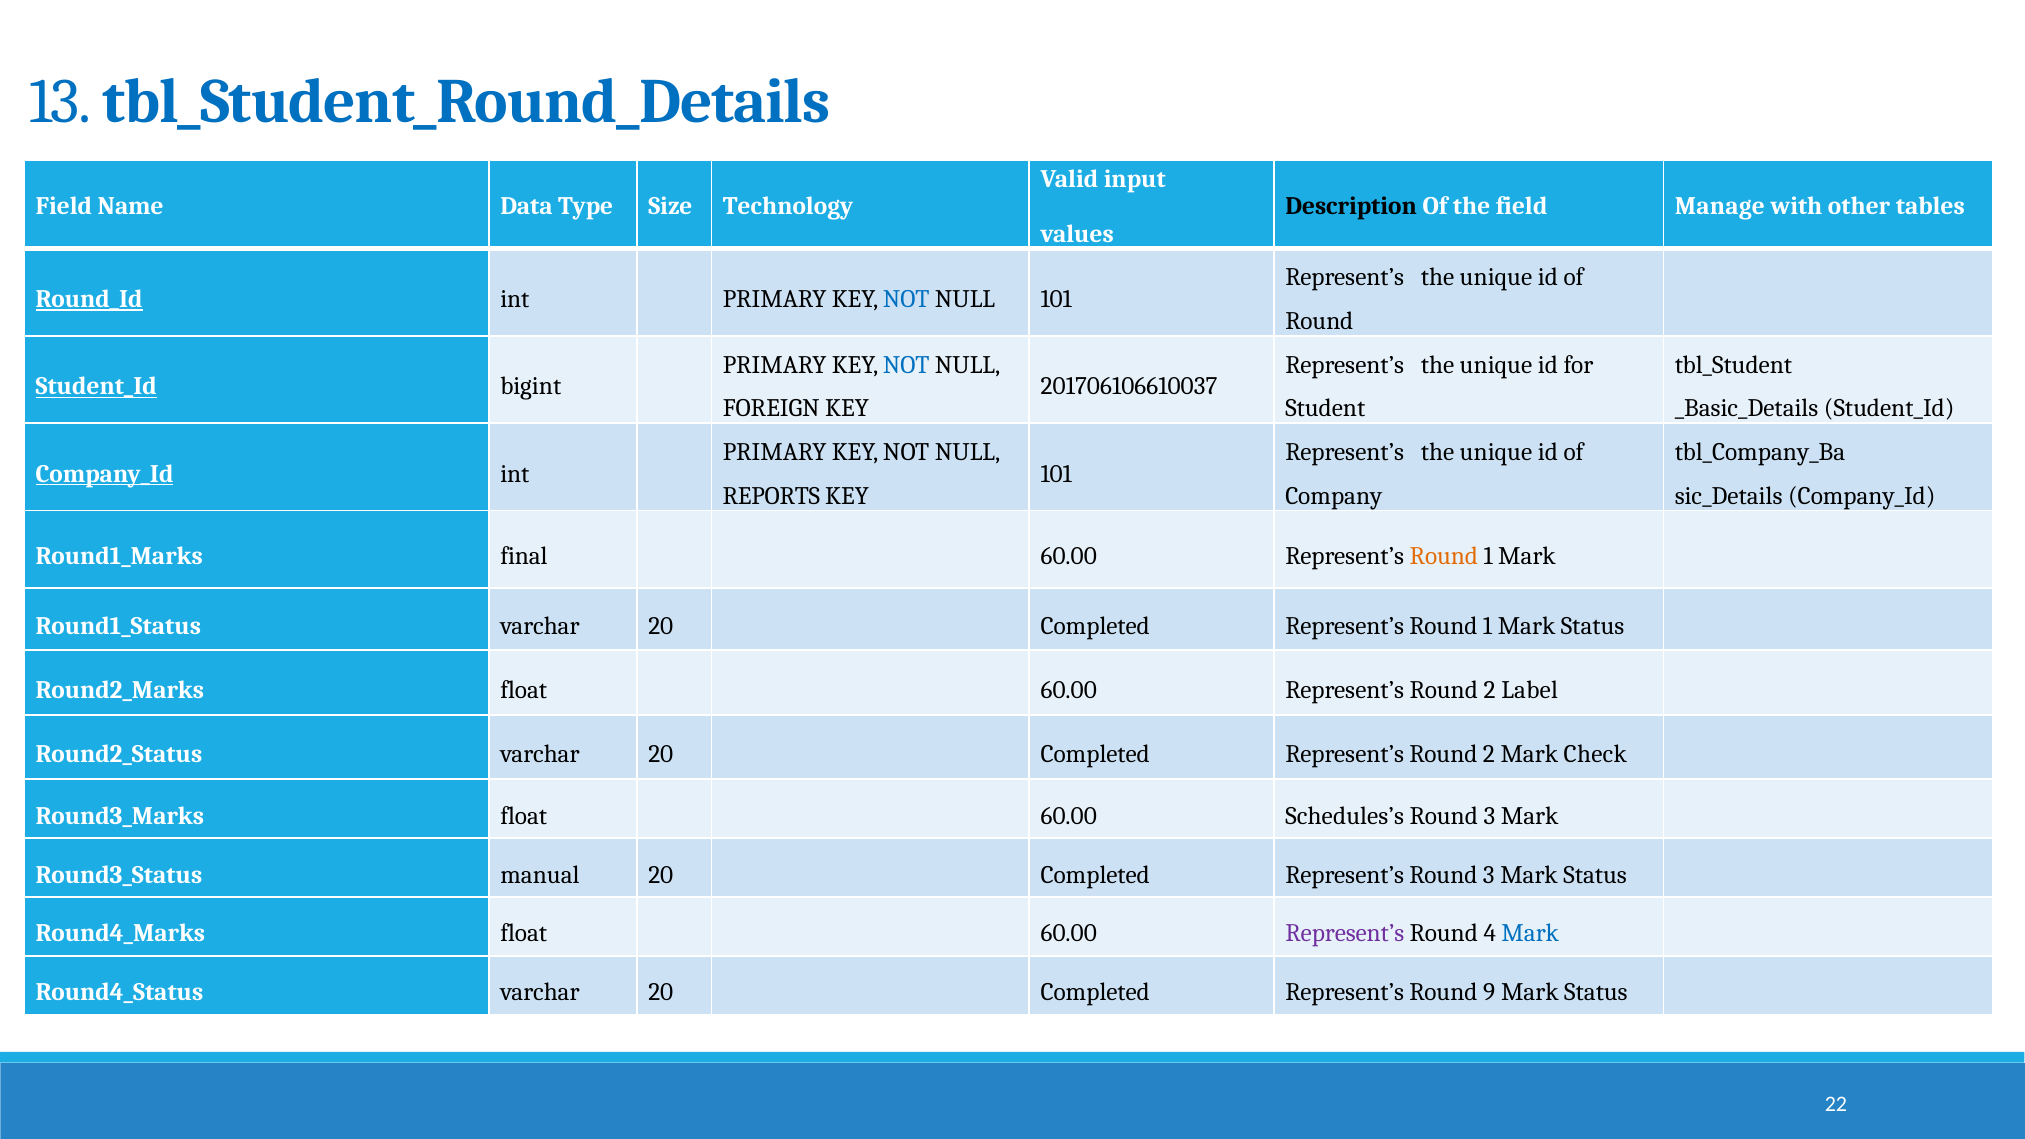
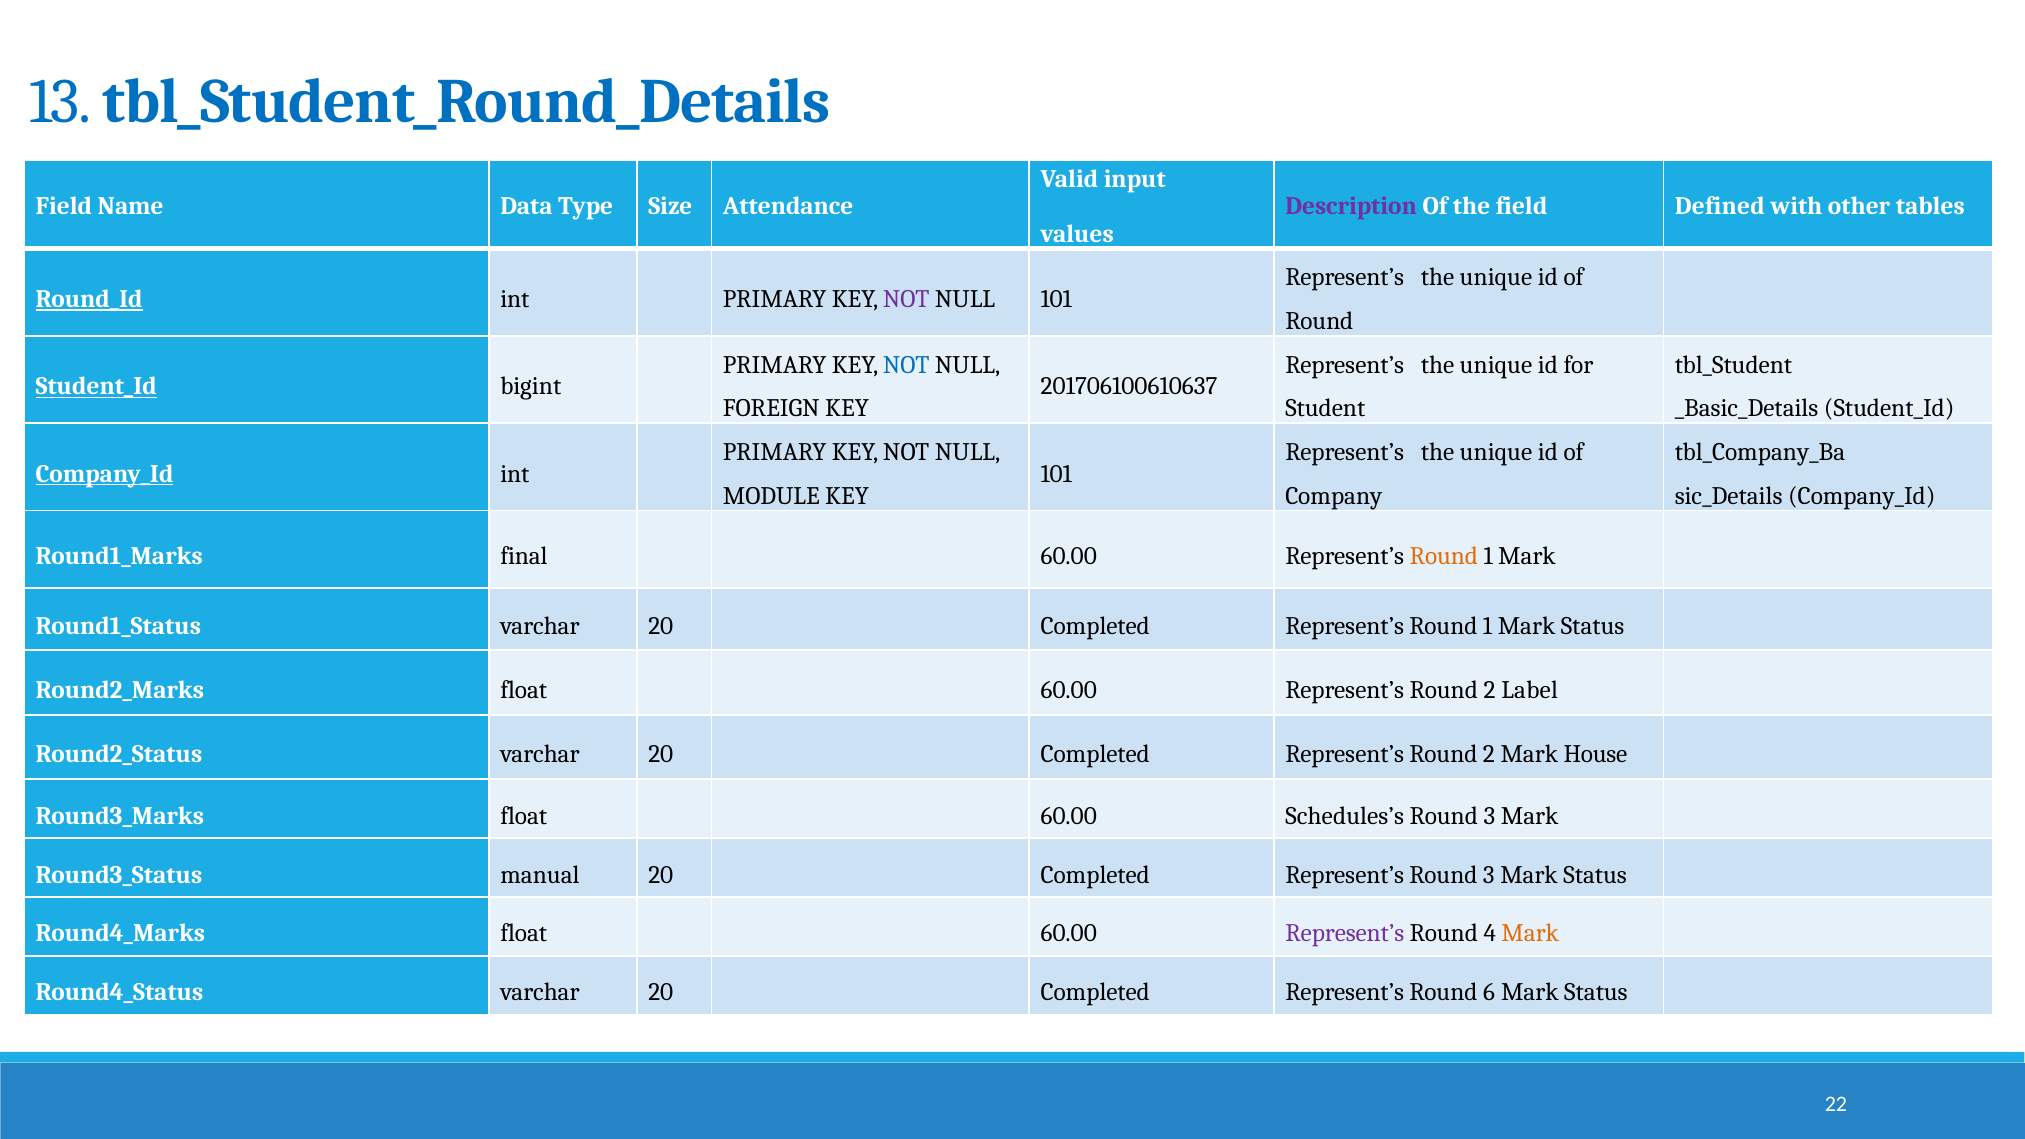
Technology: Technology -> Attendance
Description colour: black -> purple
Manage: Manage -> Defined
NOT at (906, 299) colour: blue -> purple
201706106610037: 201706106610037 -> 201706100610637
REPORTS: REPORTS -> MODULE
Check: Check -> House
Mark at (1530, 934) colour: blue -> orange
9: 9 -> 6
